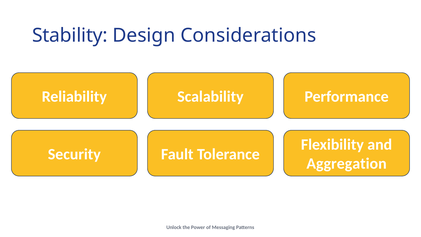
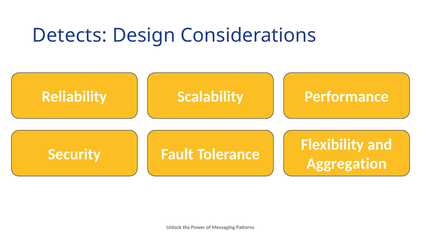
Stability: Stability -> Detects
